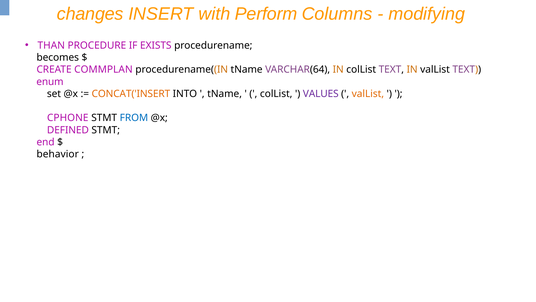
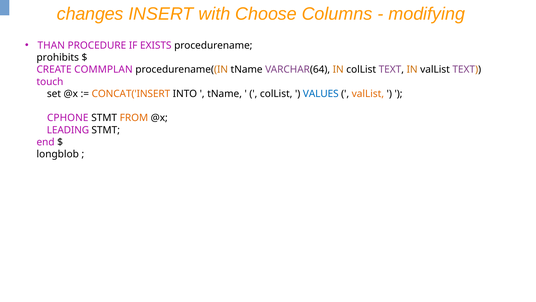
Perform: Perform -> Choose
becomes: becomes -> prohibits
enum: enum -> touch
VALUES colour: purple -> blue
FROM colour: blue -> orange
DEFINED: DEFINED -> LEADING
behavior: behavior -> longblob
